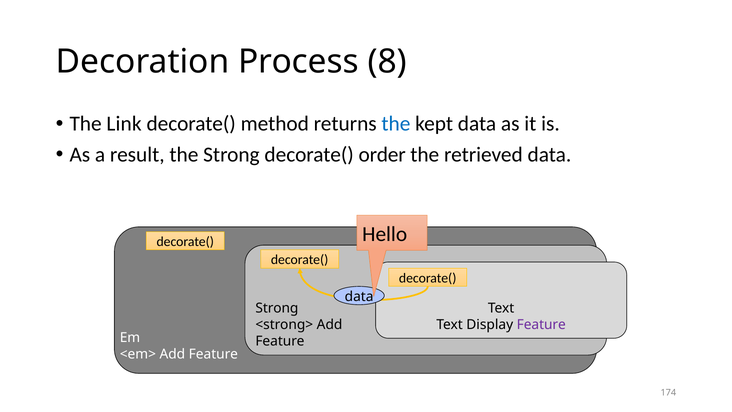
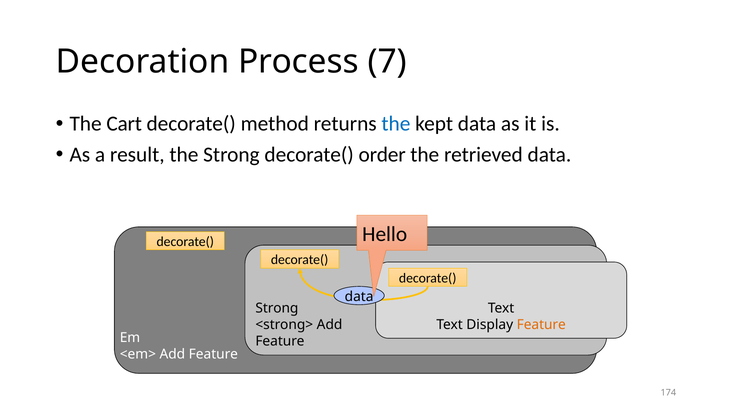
8: 8 -> 7
Link: Link -> Cart
Feature at (541, 324) colour: purple -> orange
